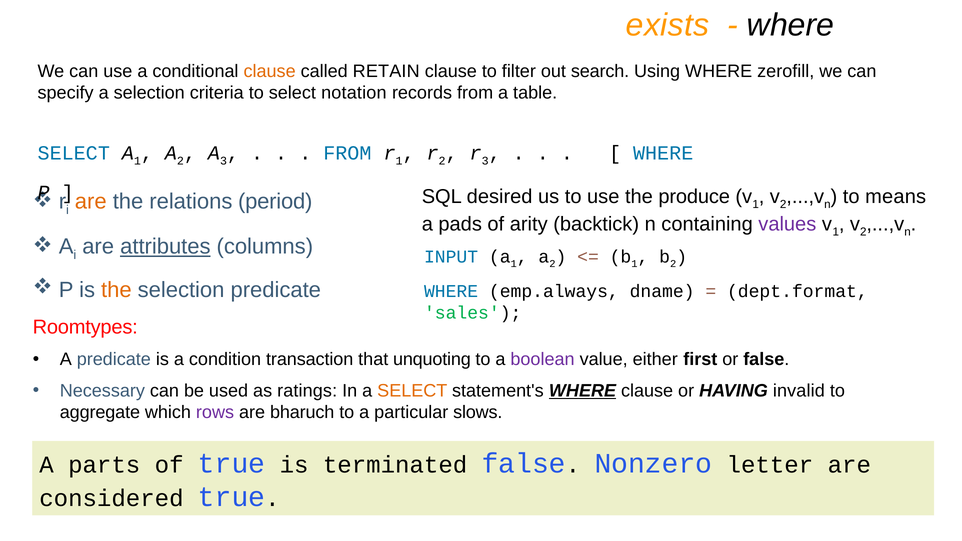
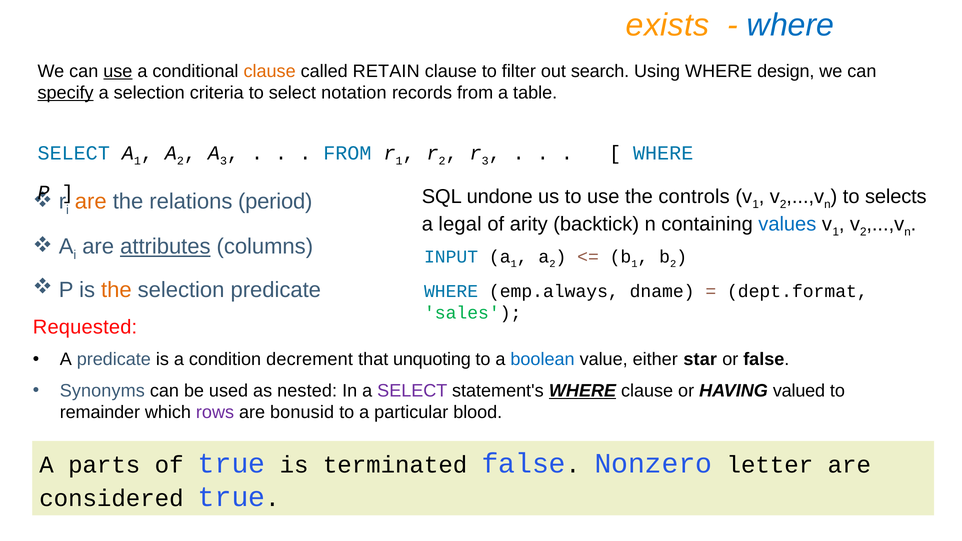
where at (791, 25) colour: black -> blue
use at (118, 71) underline: none -> present
zerofill: zerofill -> design
specify underline: none -> present
desired: desired -> undone
produce: produce -> controls
means: means -> selects
pads: pads -> legal
values colour: purple -> blue
Roomtypes: Roomtypes -> Requested
transaction: transaction -> decrement
boolean colour: purple -> blue
first: first -> star
Necessary: Necessary -> Synonyms
ratings: ratings -> nested
SELECT at (412, 391) colour: orange -> purple
invalid: invalid -> valued
aggregate: aggregate -> remainder
bharuch: bharuch -> bonusid
slows: slows -> blood
